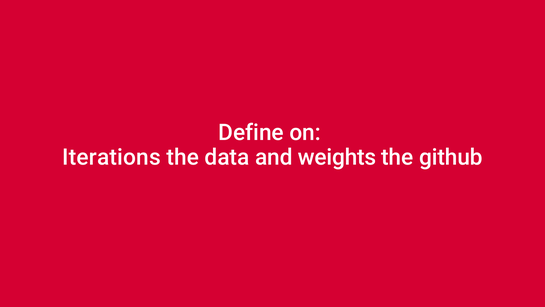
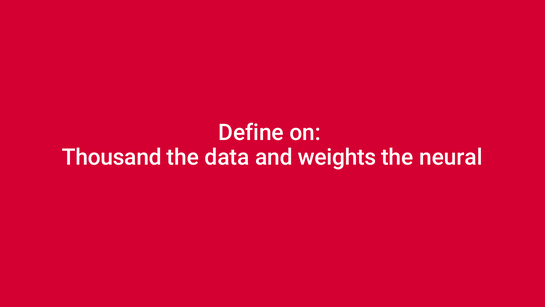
Iterations: Iterations -> Thousand
github: github -> neural
